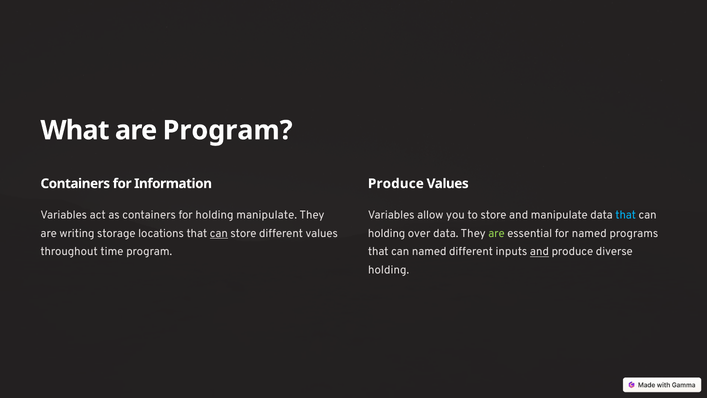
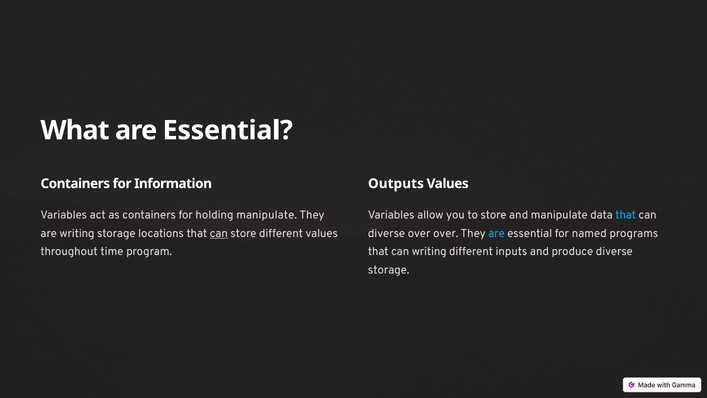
What are Program: Program -> Essential
Produce at (396, 183): Produce -> Outputs
holding at (387, 233): holding -> diverse
over data: data -> over
are at (496, 233) colour: light green -> light blue
can named: named -> writing
and at (539, 252) underline: present -> none
holding at (389, 270): holding -> storage
